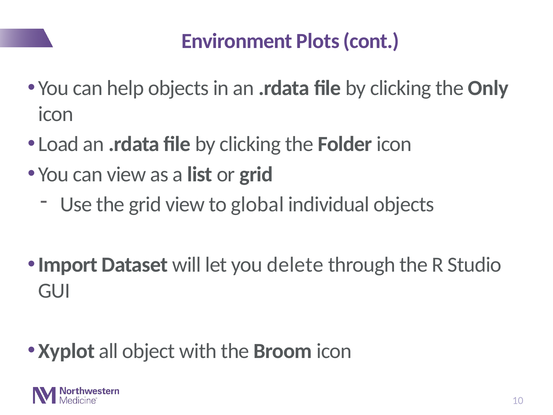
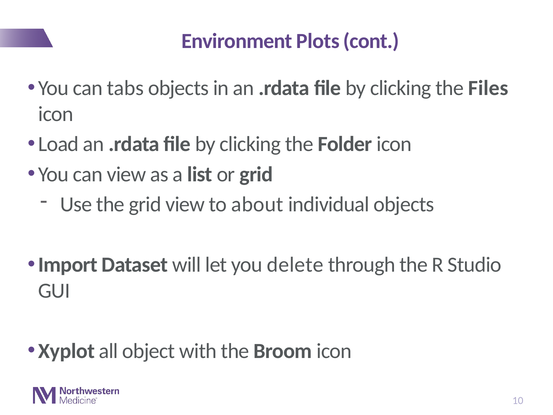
help: help -> tabs
Only: Only -> Files
global: global -> about
